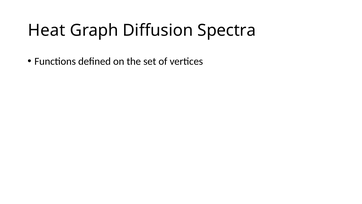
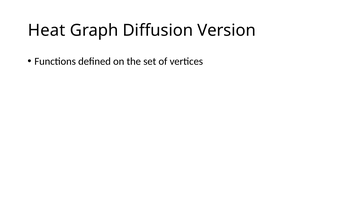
Spectra: Spectra -> Version
